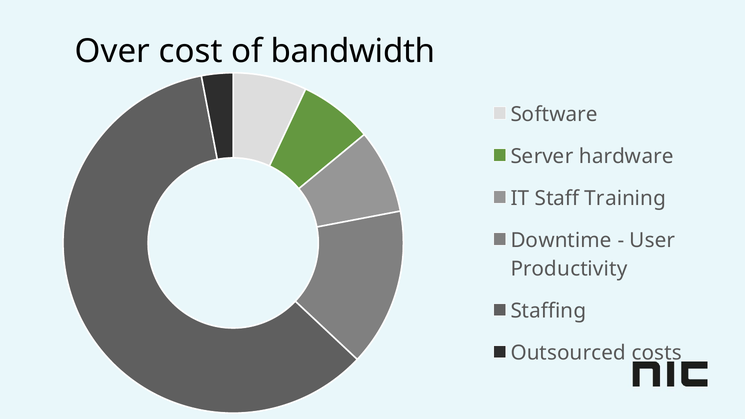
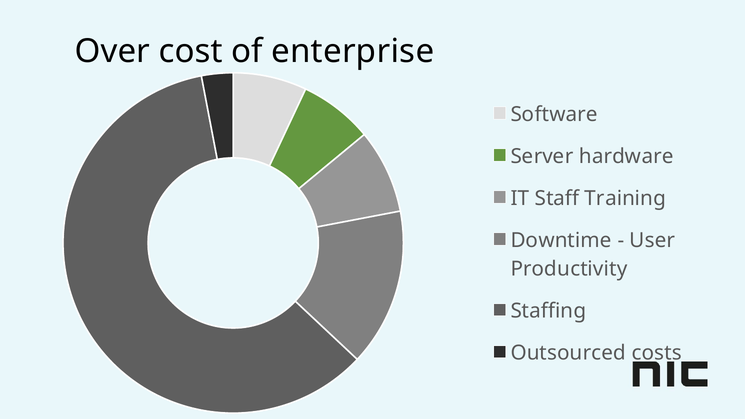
bandwidth: bandwidth -> enterprise
